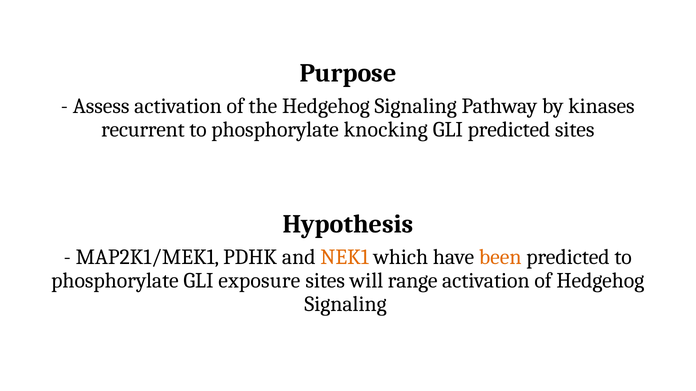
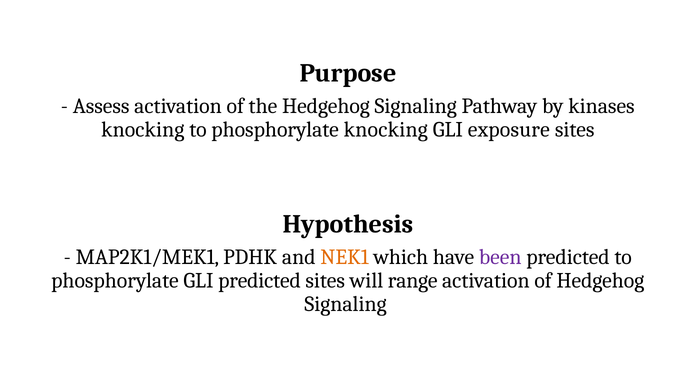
recurrent at (143, 130): recurrent -> knocking
GLI predicted: predicted -> exposure
been colour: orange -> purple
GLI exposure: exposure -> predicted
